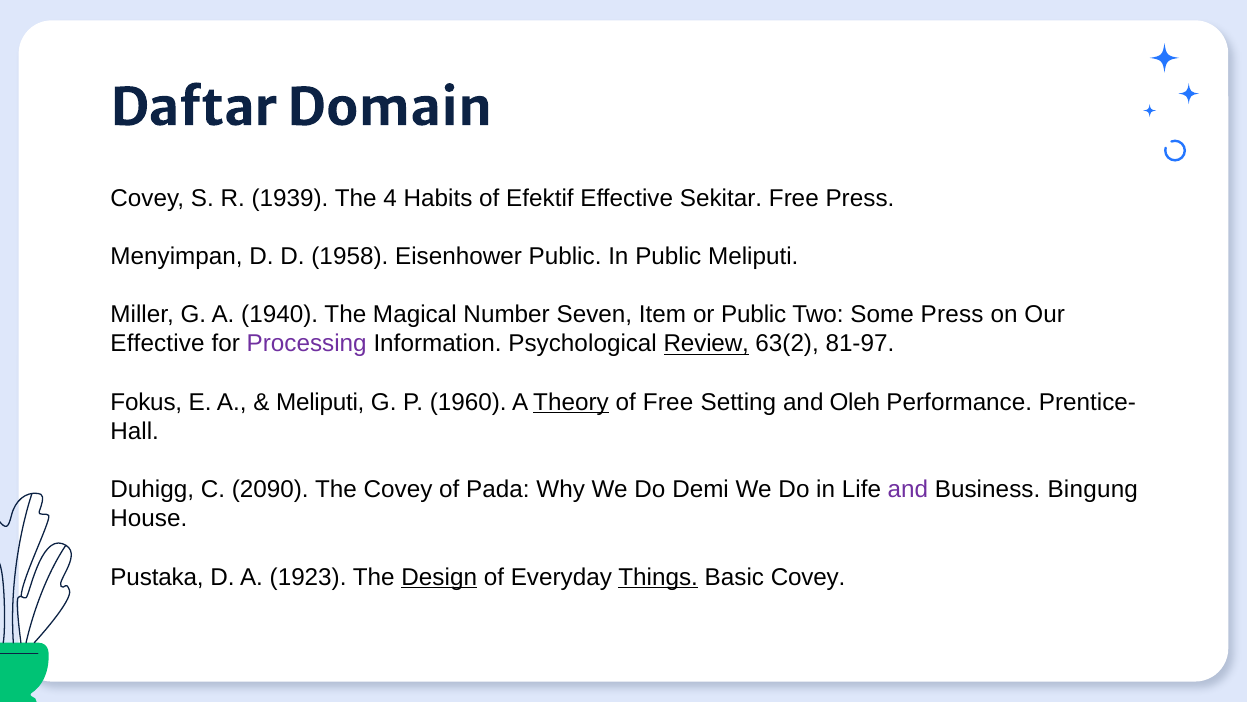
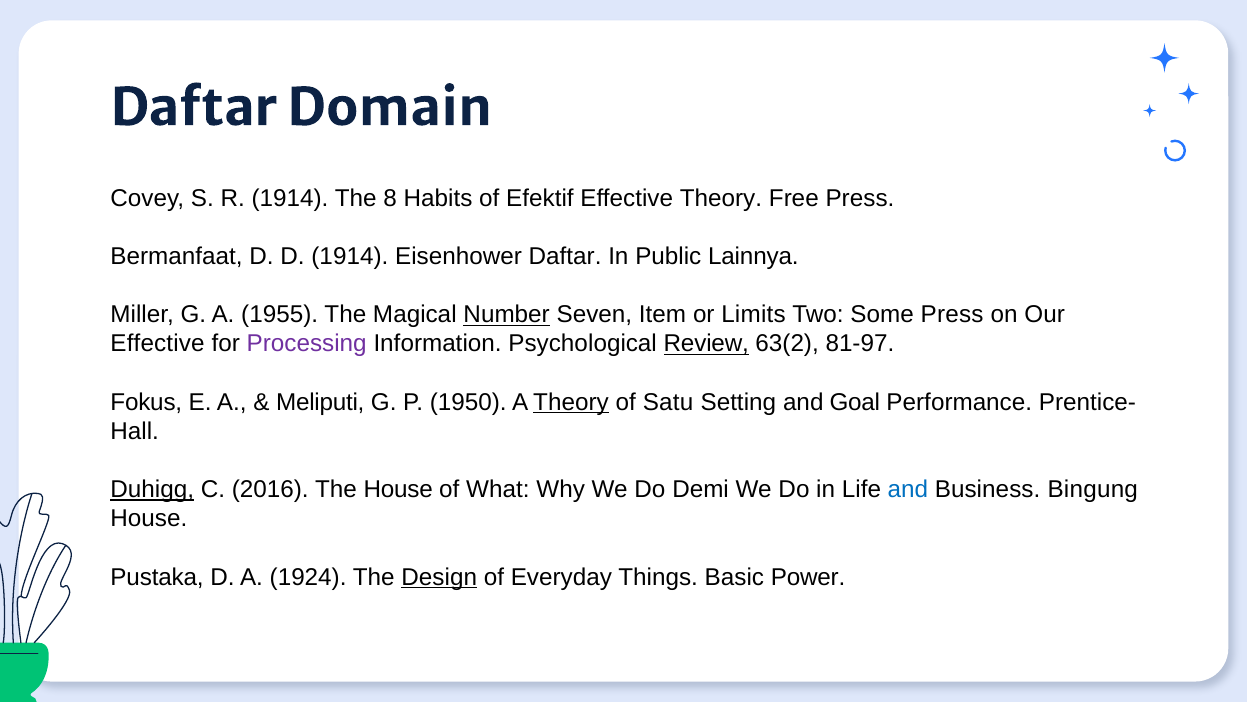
R 1939: 1939 -> 1914
4: 4 -> 8
Effective Sekitar: Sekitar -> Theory
Menyimpan: Menyimpan -> Bermanfaat
D 1958: 1958 -> 1914
Eisenhower Public: Public -> Daftar
Public Meliputi: Meliputi -> Lainnya
1940: 1940 -> 1955
Number underline: none -> present
or Public: Public -> Limits
1960: 1960 -> 1950
of Free: Free -> Satu
Oleh: Oleh -> Goal
Duhigg underline: none -> present
2090: 2090 -> 2016
The Covey: Covey -> House
Pada: Pada -> What
and at (908, 489) colour: purple -> blue
1923: 1923 -> 1924
Things underline: present -> none
Basic Covey: Covey -> Power
